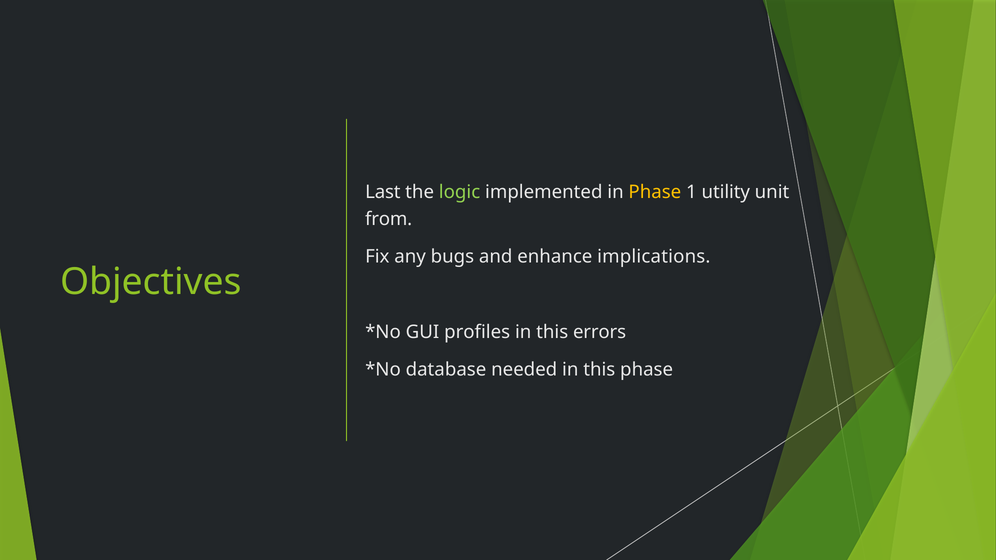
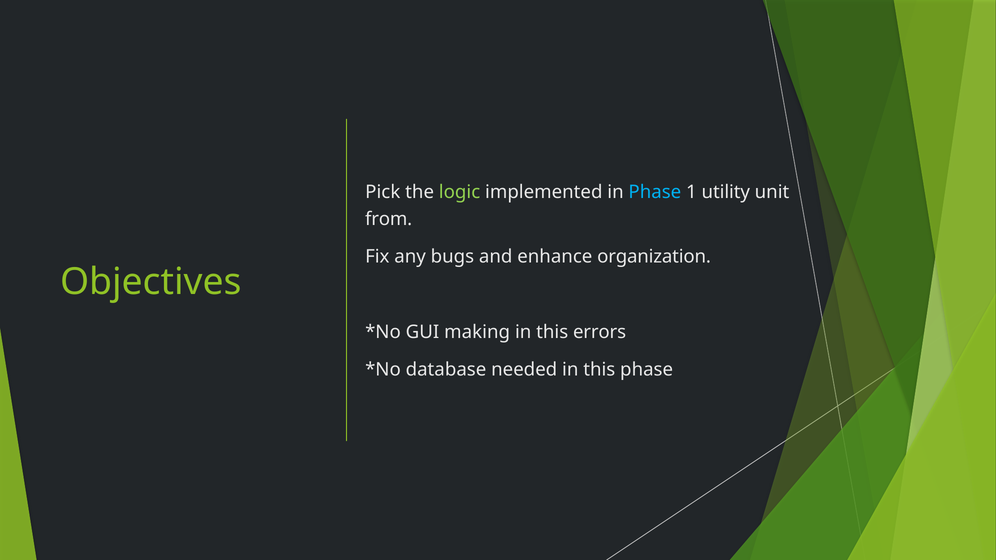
Last: Last -> Pick
Phase at (655, 192) colour: yellow -> light blue
implications: implications -> organization
profiles: profiles -> making
